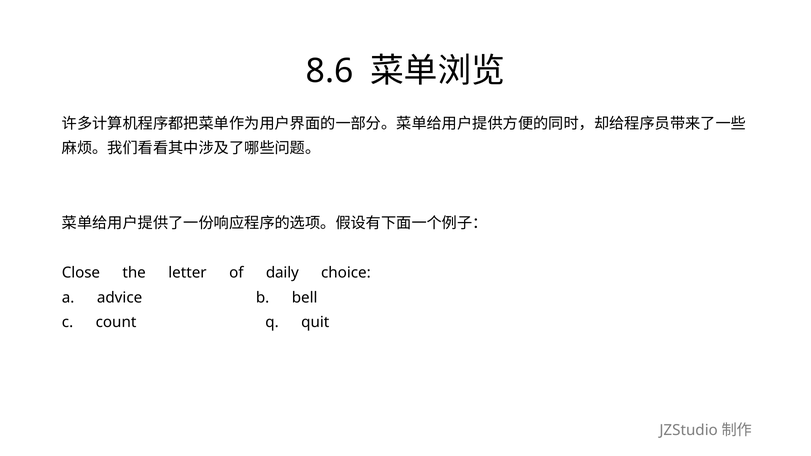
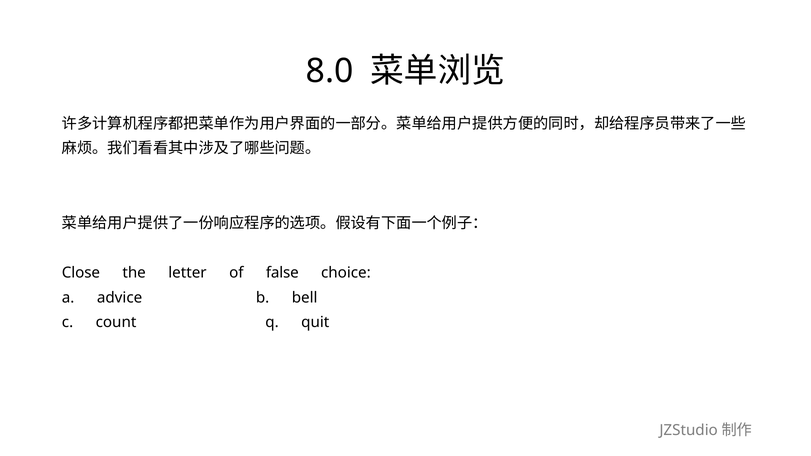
8.6: 8.6 -> 8.0
daily: daily -> false
